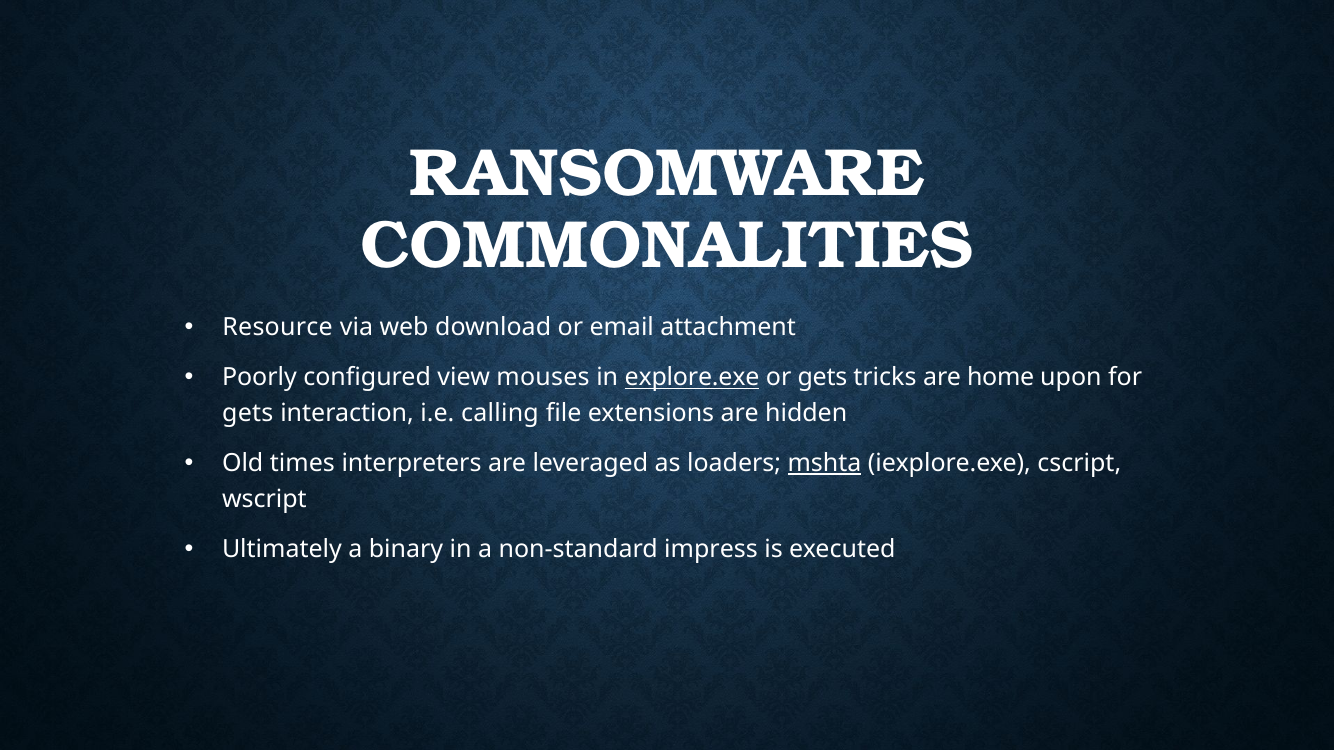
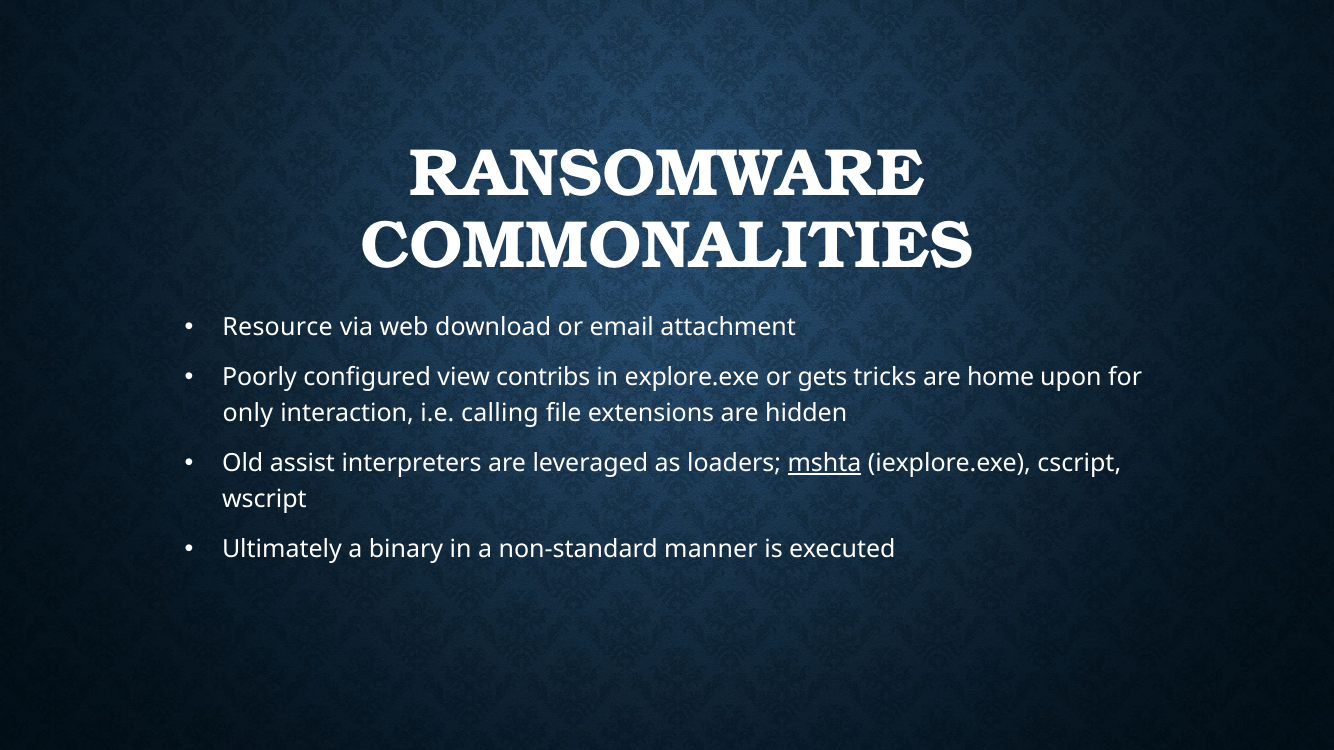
mouses: mouses -> contribs
explore.exe underline: present -> none
gets at (248, 414): gets -> only
times: times -> assist
impress: impress -> manner
